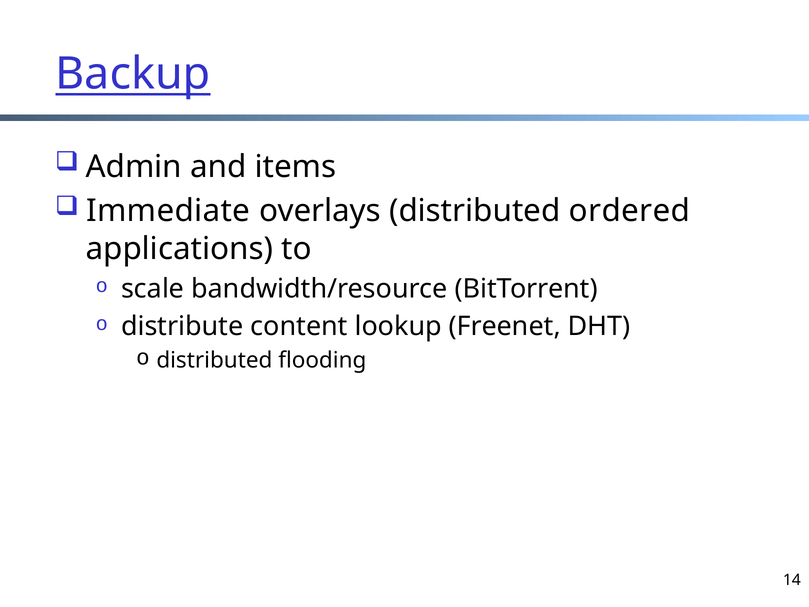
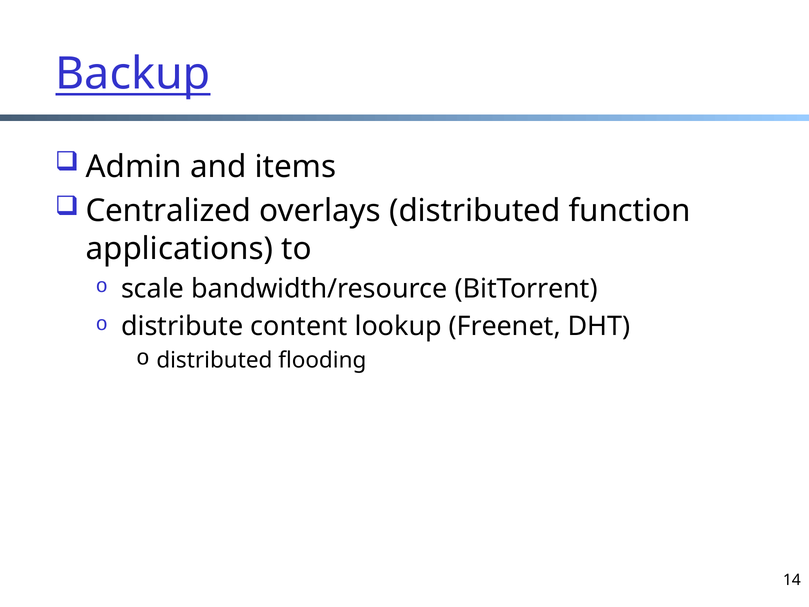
Immediate: Immediate -> Centralized
ordered: ordered -> function
